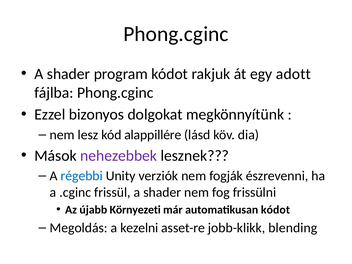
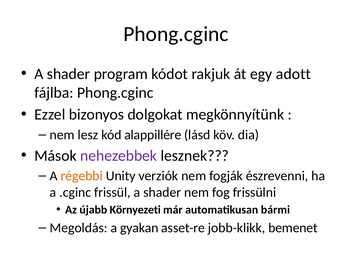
régebbi colour: blue -> orange
automatikusan kódot: kódot -> bármi
kezelni: kezelni -> gyakan
blending: blending -> bemenet
